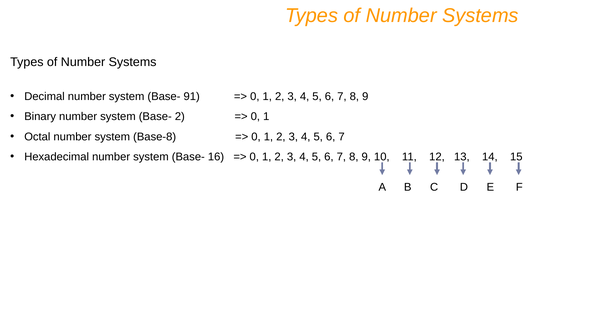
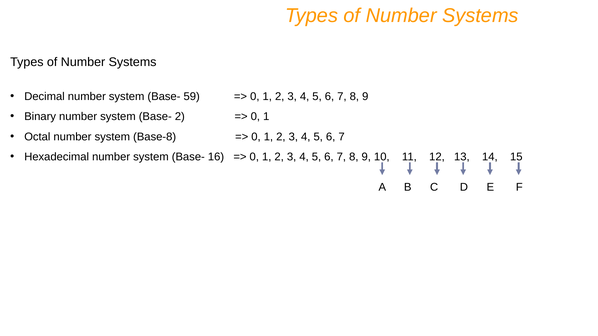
91: 91 -> 59
